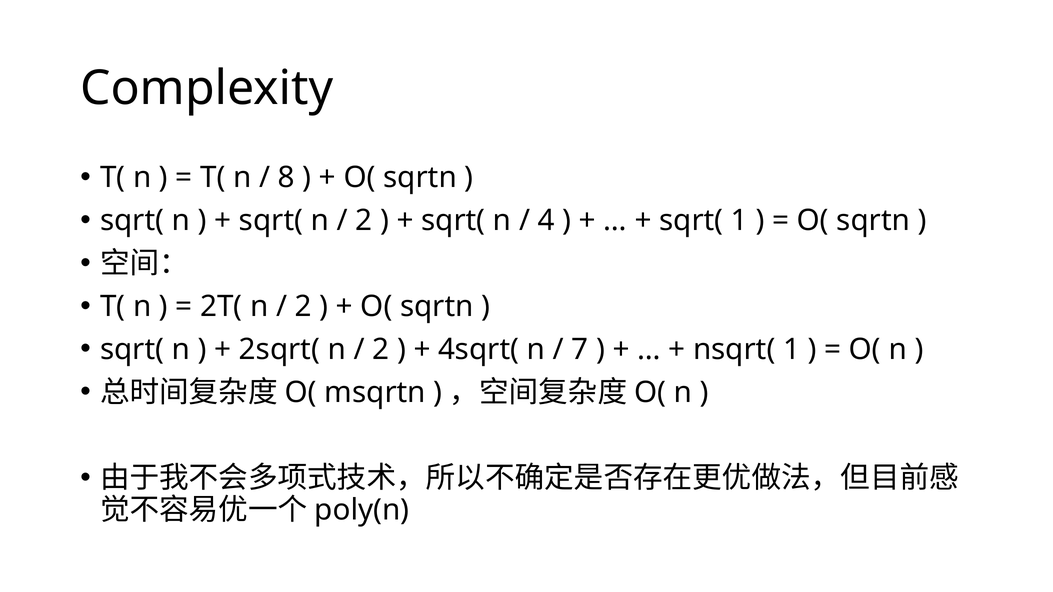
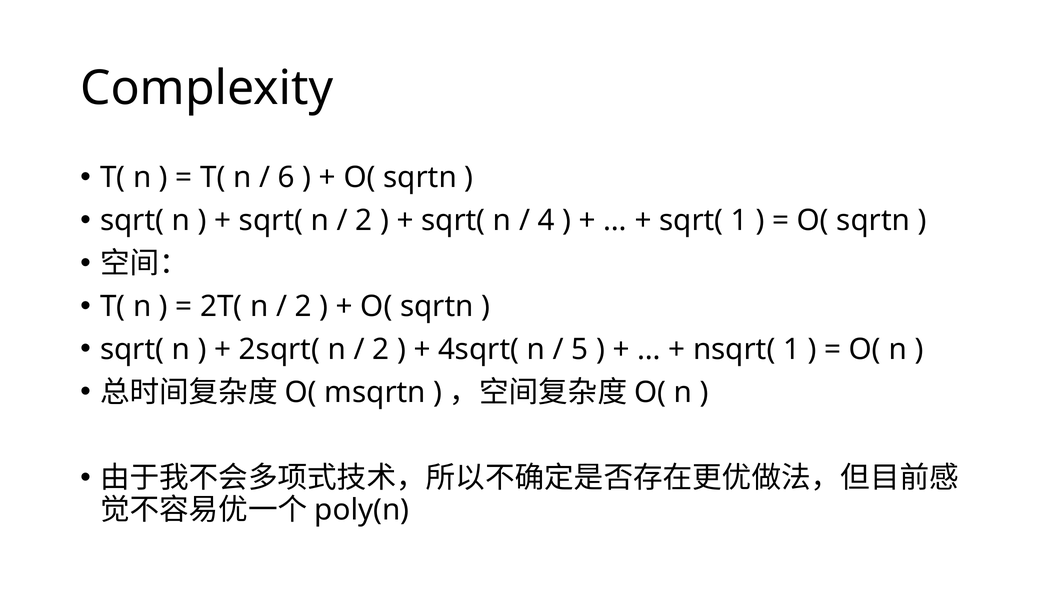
8: 8 -> 6
7: 7 -> 5
